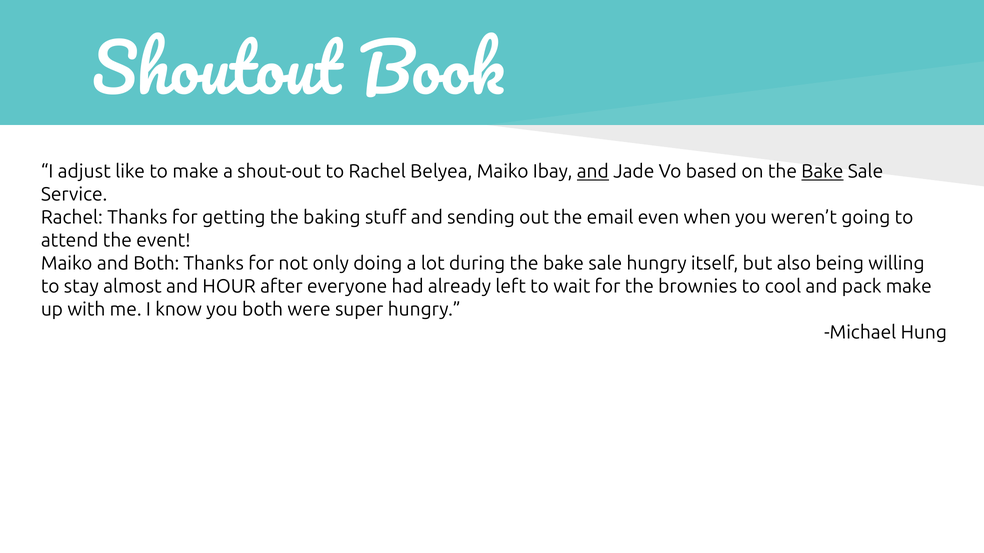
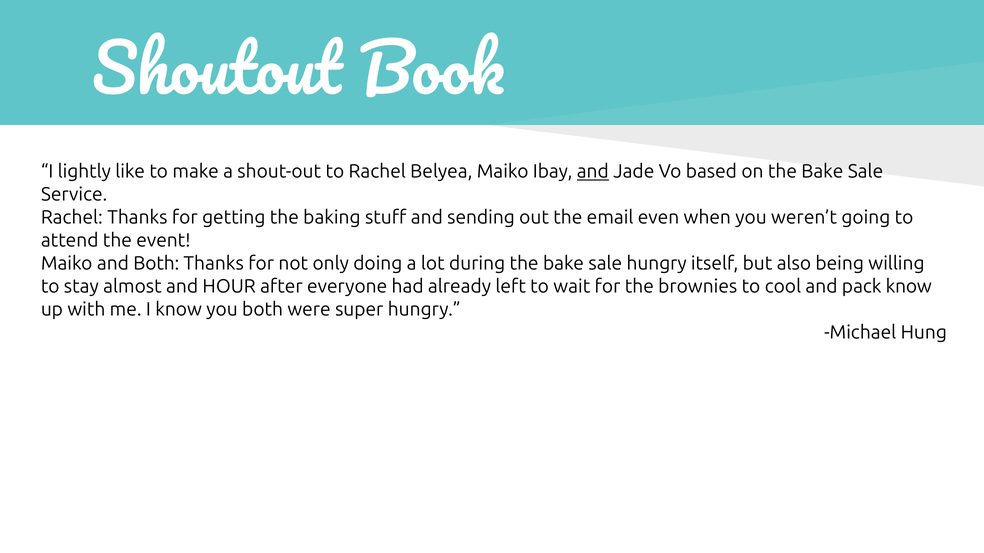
adjust: adjust -> lightly
Bake at (822, 172) underline: present -> none
pack make: make -> know
